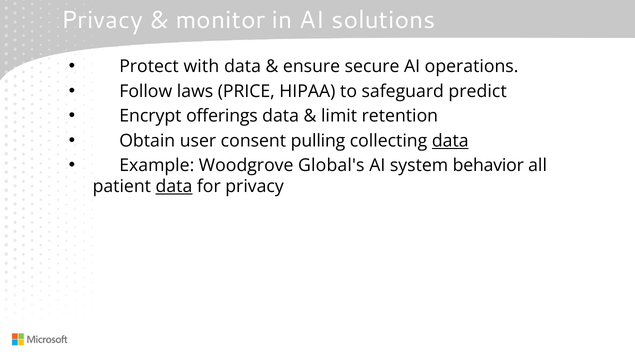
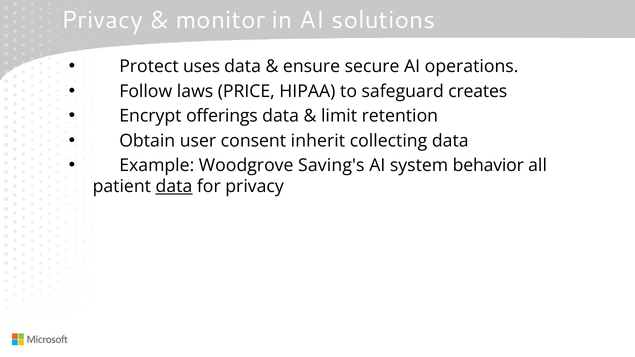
with: with -> uses
predict: predict -> creates
pulling: pulling -> inherit
data at (450, 141) underline: present -> none
Global's: Global's -> Saving's
